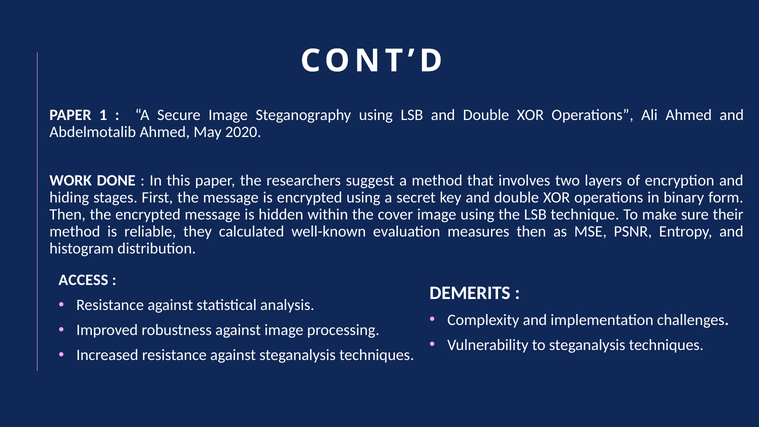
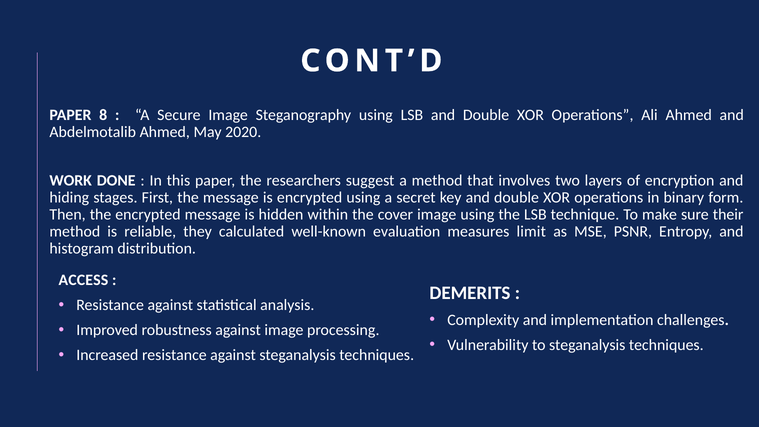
1: 1 -> 8
measures then: then -> limit
